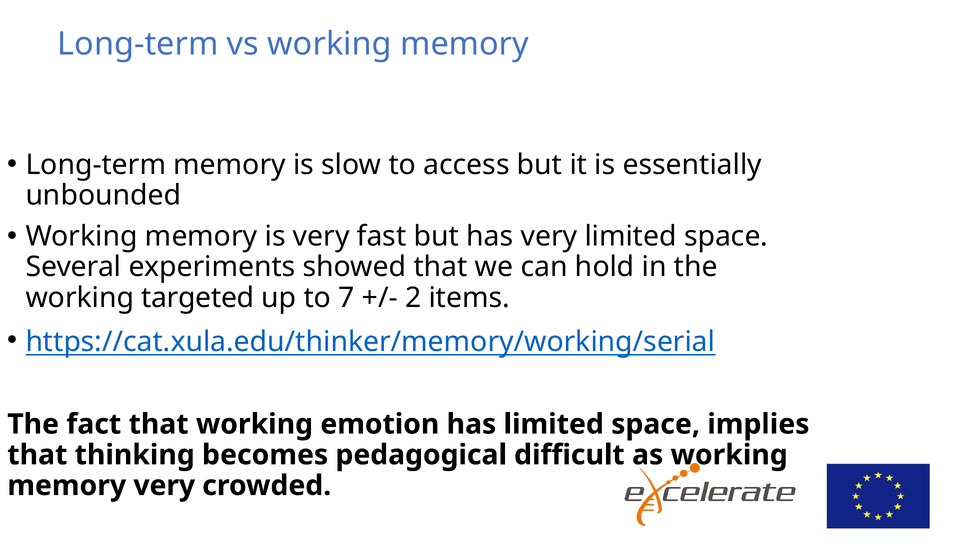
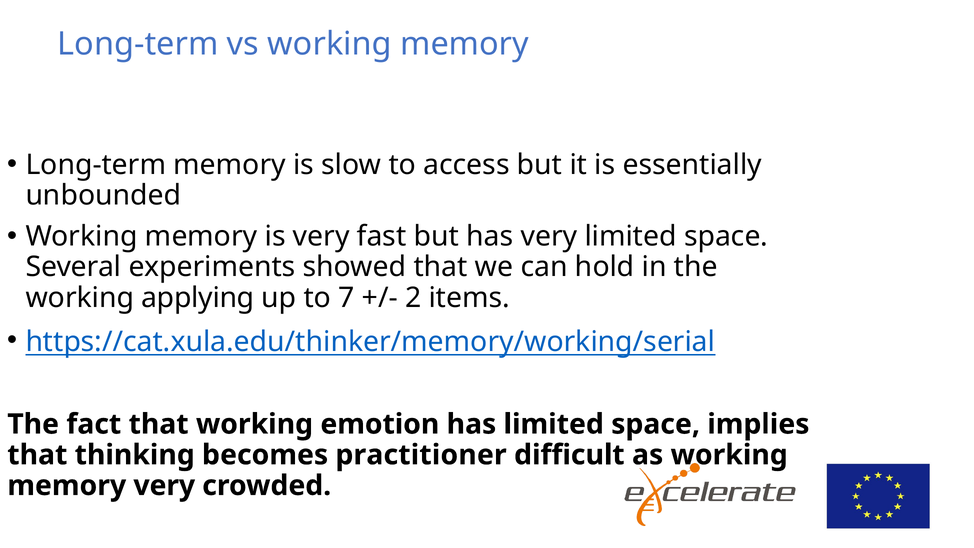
targeted: targeted -> applying
pedagogical: pedagogical -> practitioner
